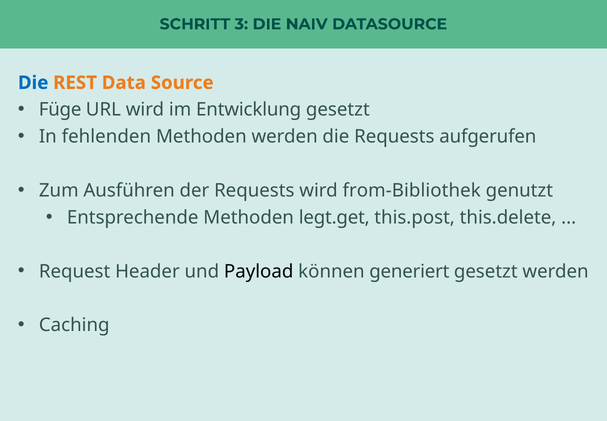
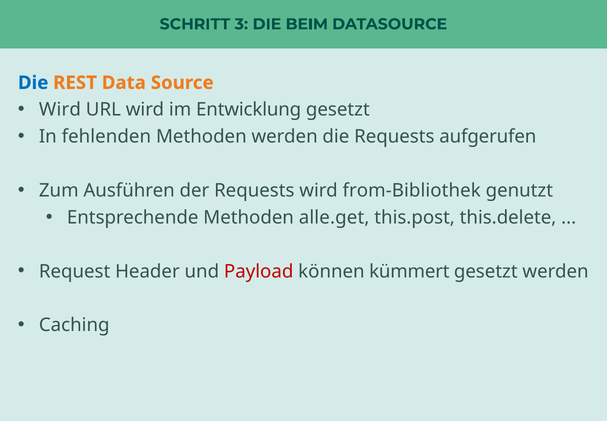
NAIV: NAIV -> BEIM
Füge at (60, 110): Füge -> Wird
legt.get: legt.get -> alle.get
Payload colour: black -> red
generiert: generiert -> kümmert
